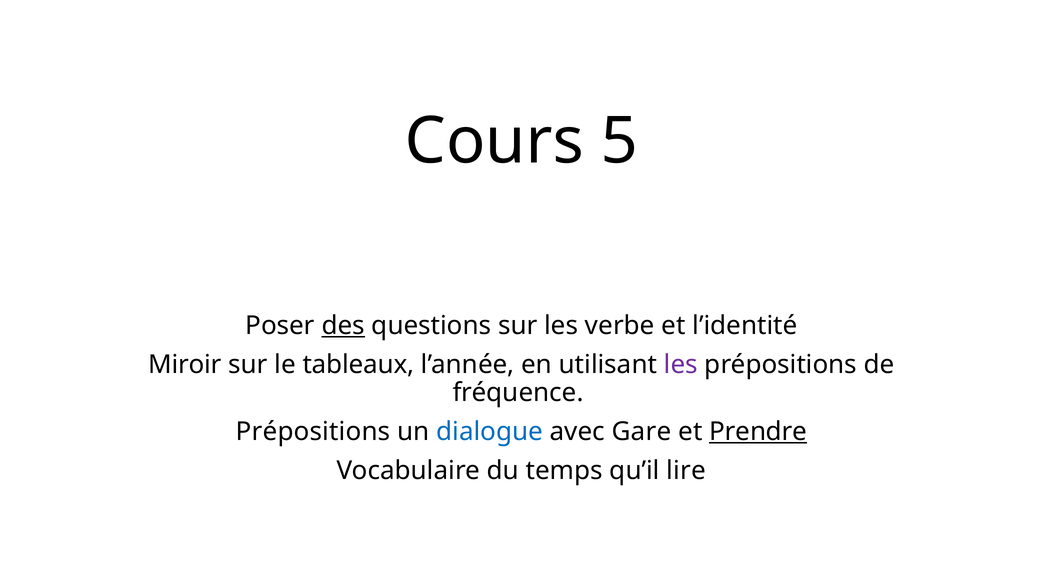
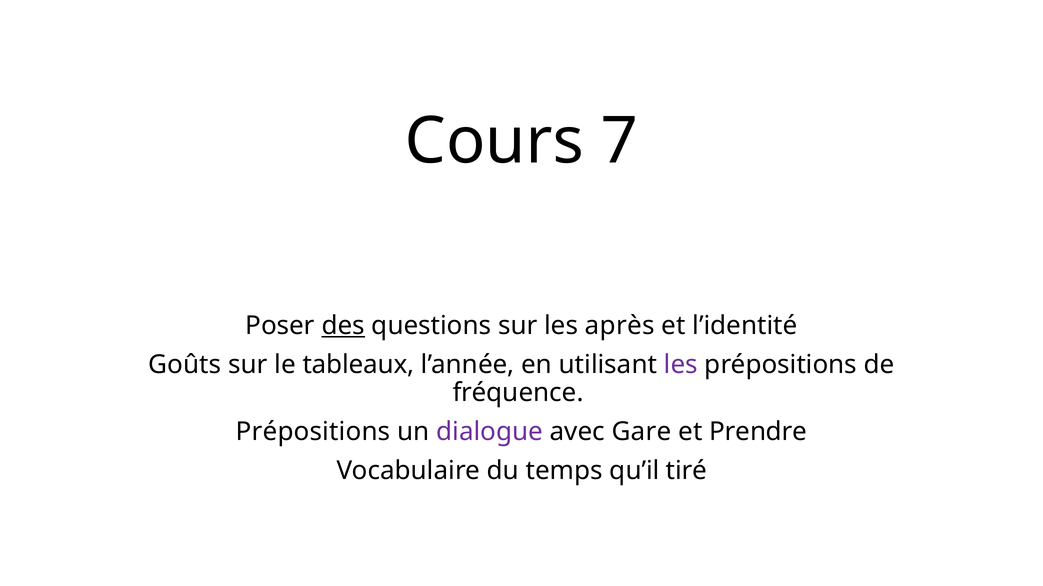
5: 5 -> 7
verbe: verbe -> après
Miroir: Miroir -> Goûts
dialogue colour: blue -> purple
Prendre underline: present -> none
lire: lire -> tiré
